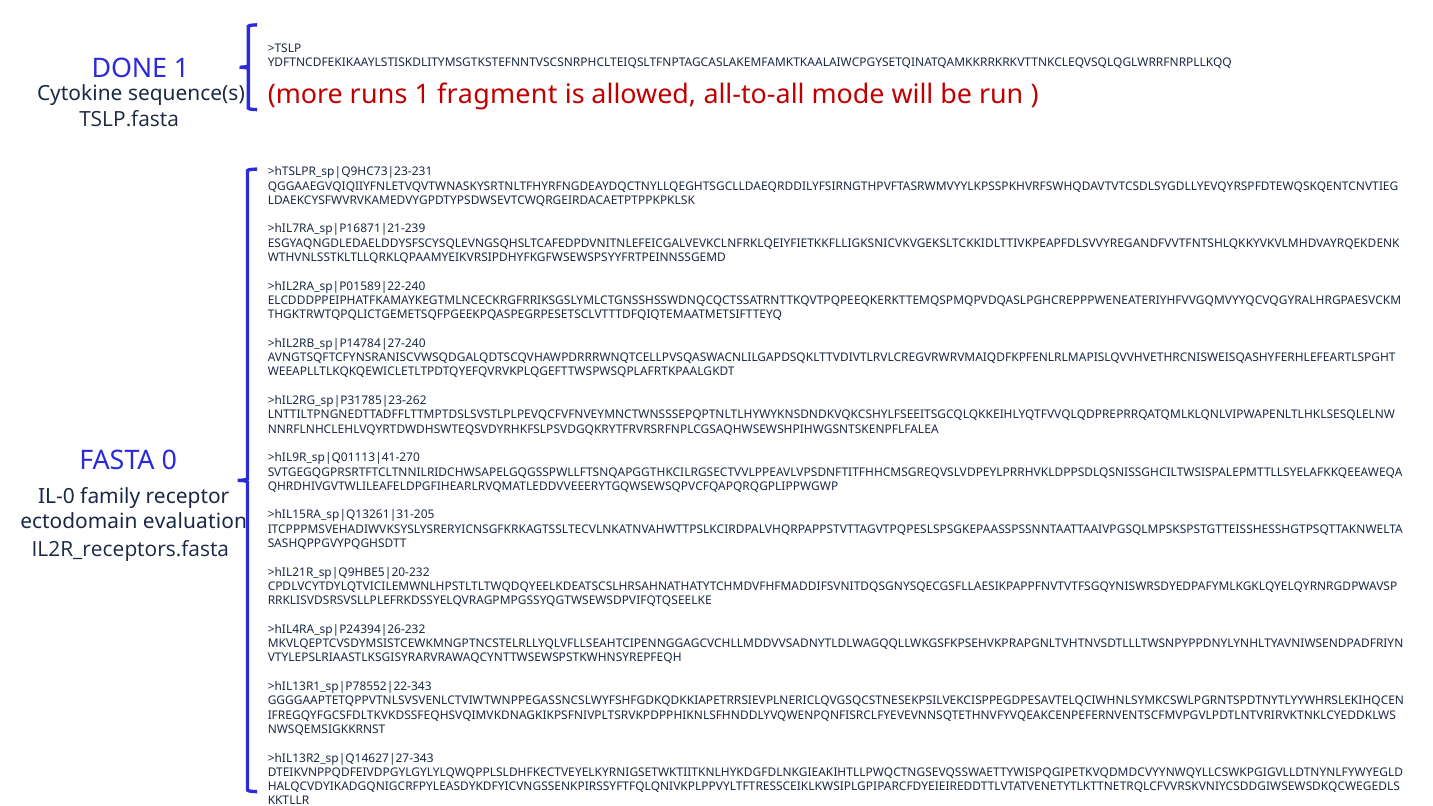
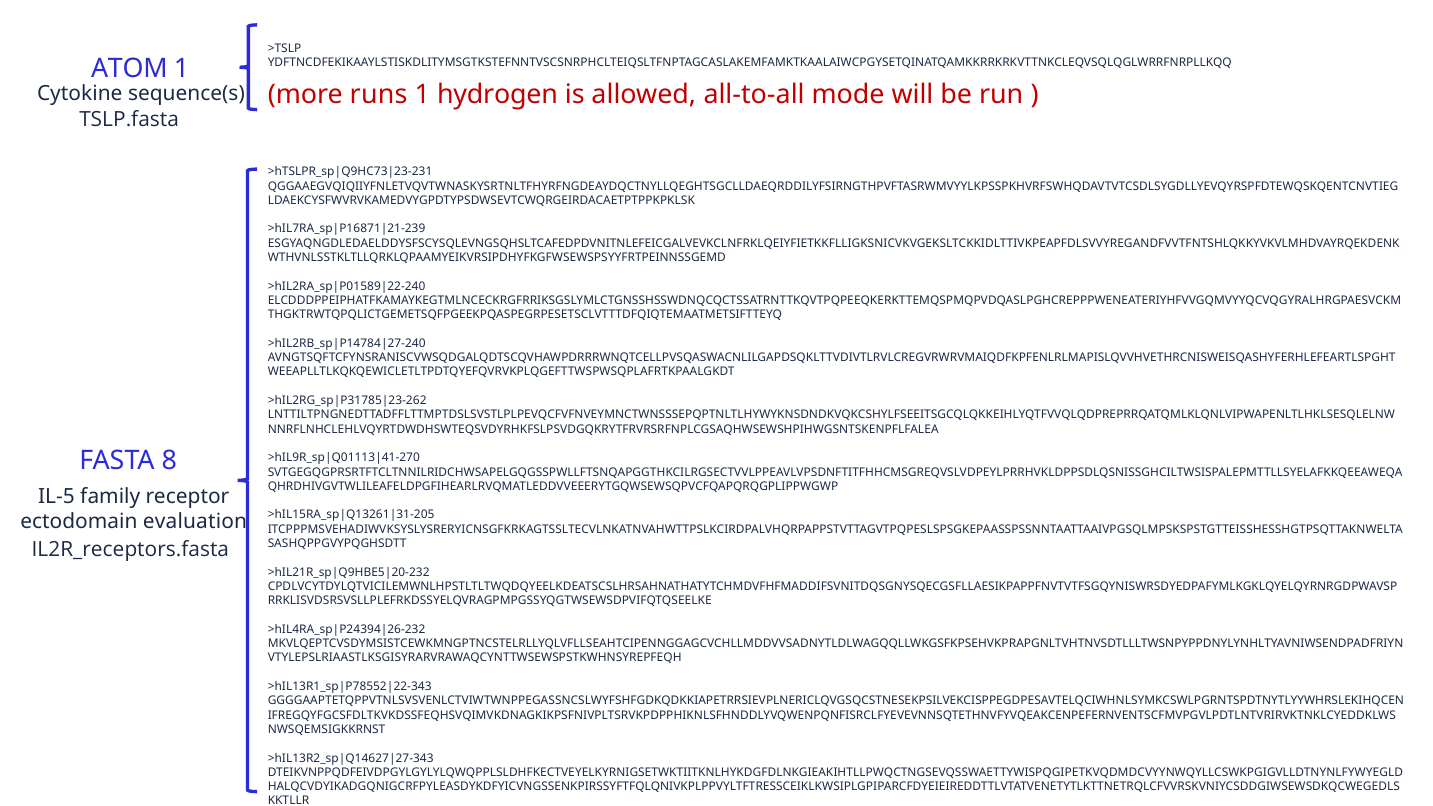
DONE: DONE -> ATOM
fragment: fragment -> hydrogen
0: 0 -> 8
IL-0: IL-0 -> IL-5
